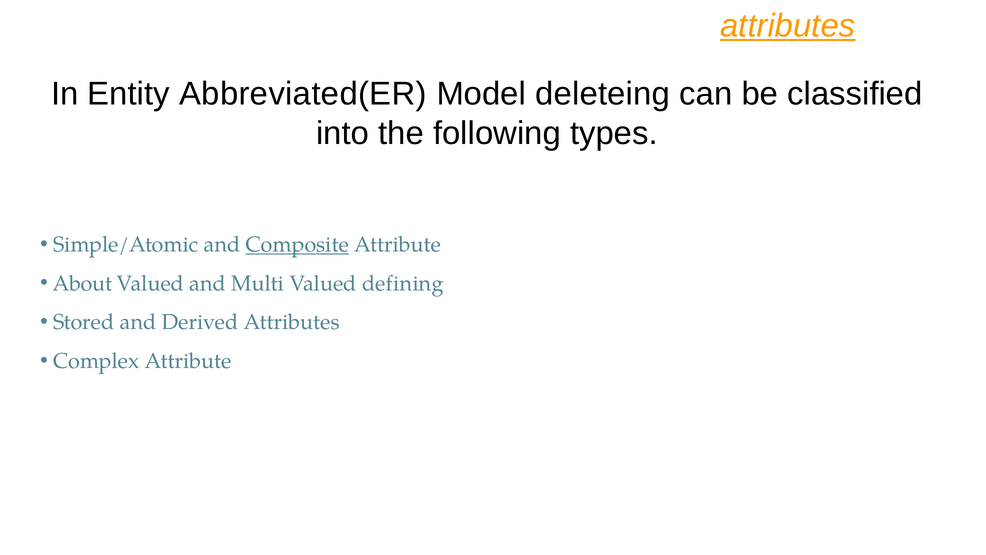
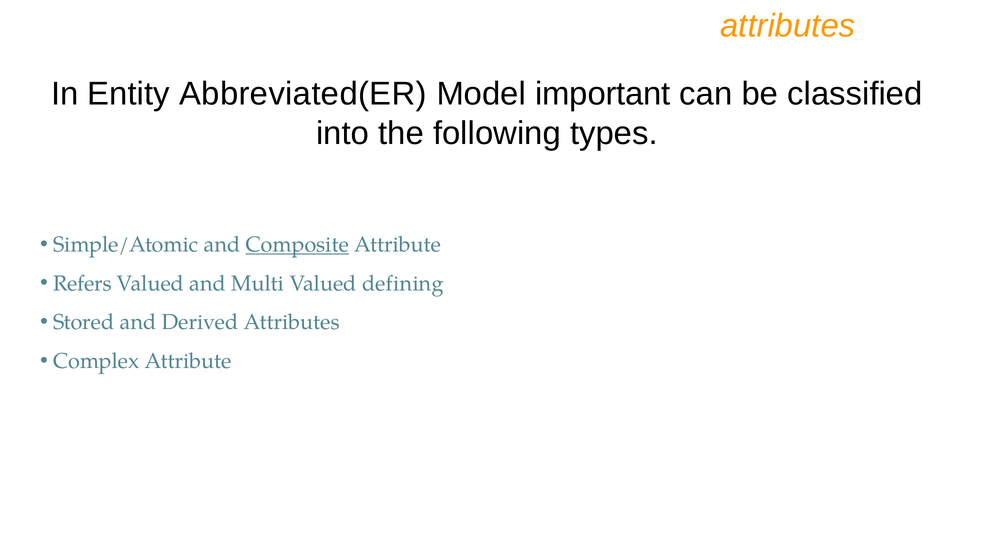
attributes at (788, 26) underline: present -> none
deleteing: deleteing -> important
About: About -> Refers
